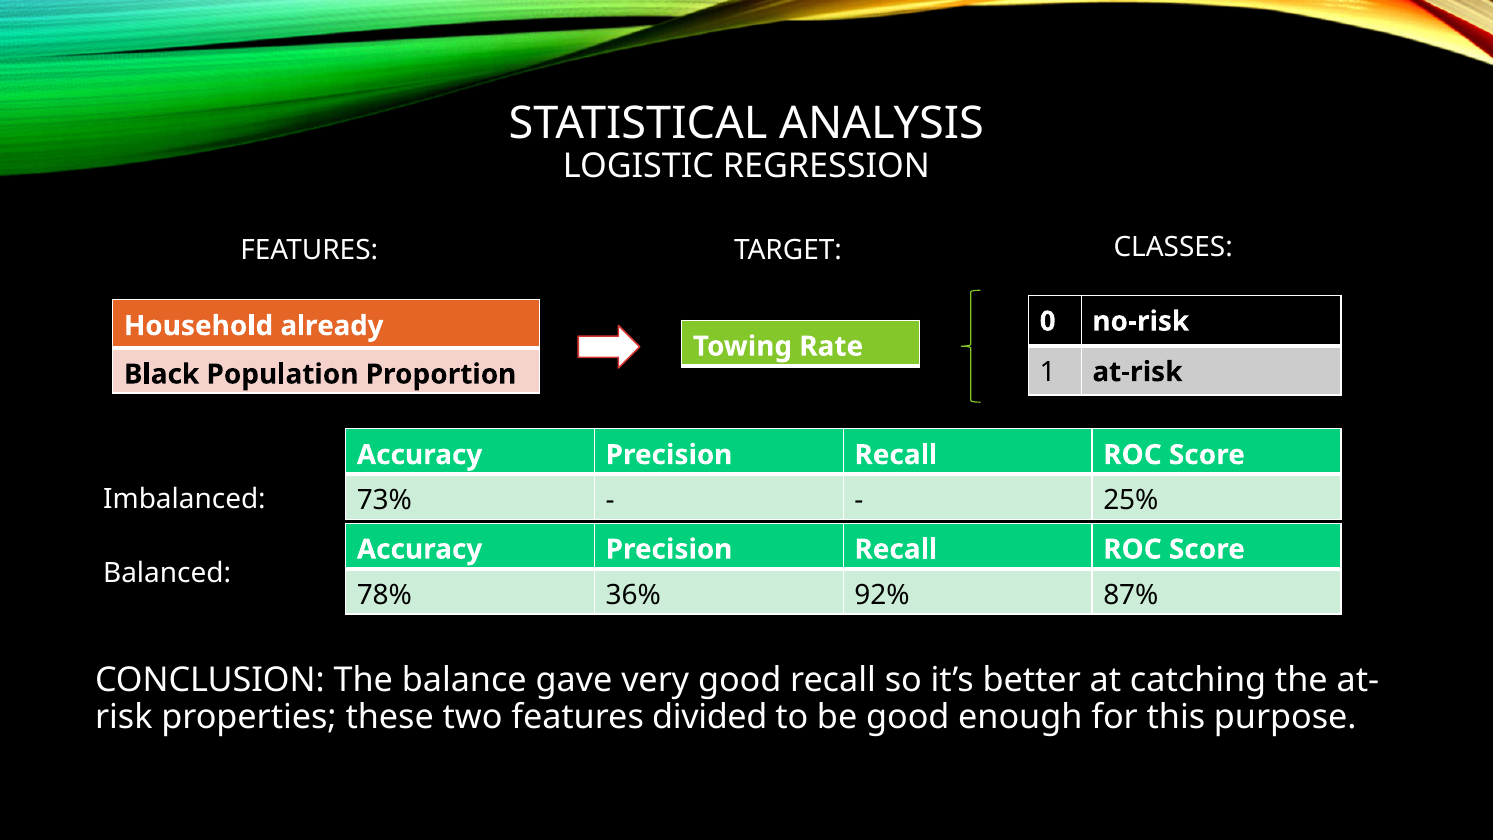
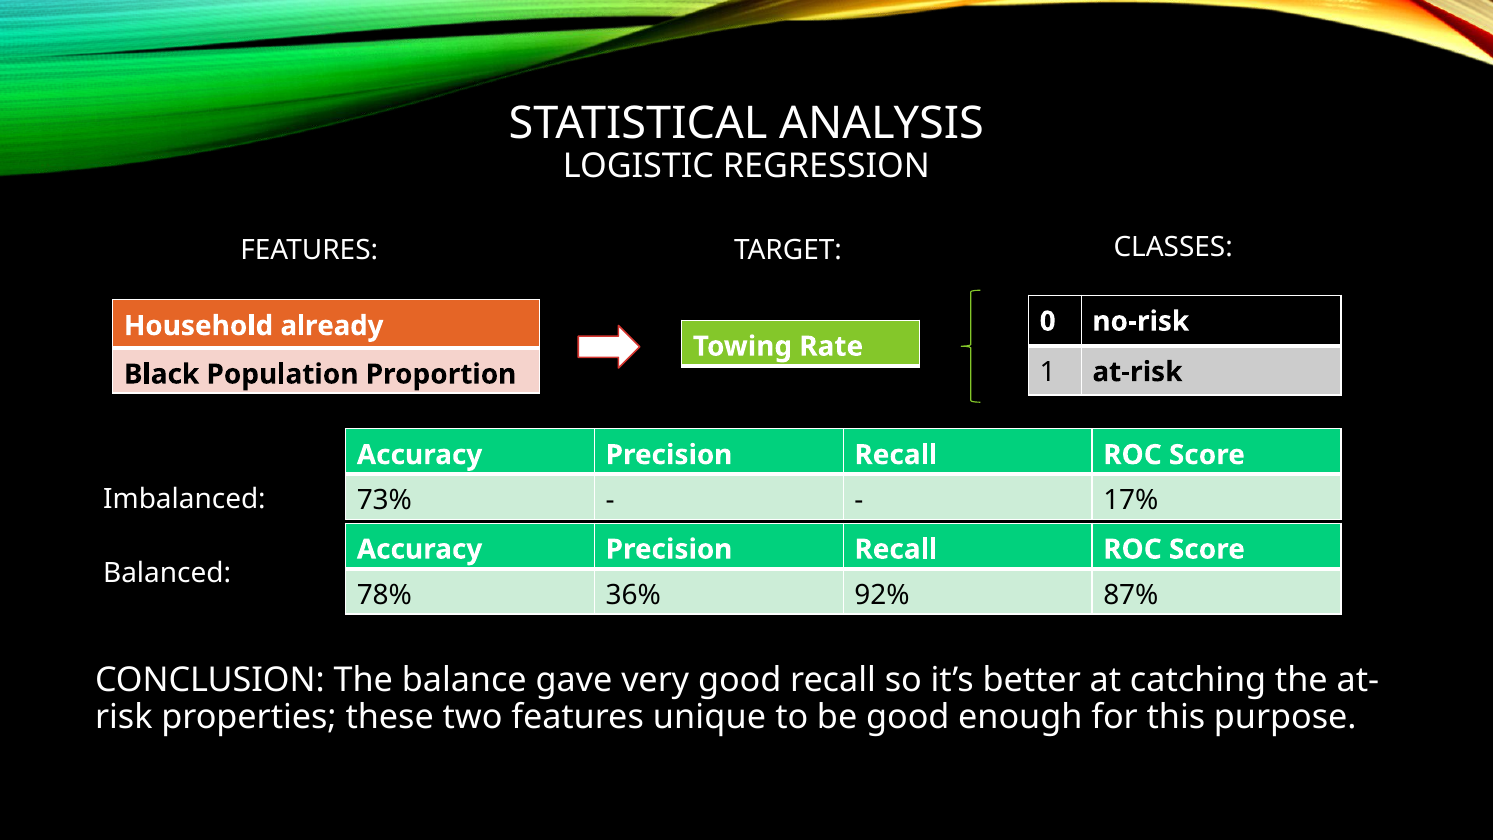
25%: 25% -> 17%
divided: divided -> unique
